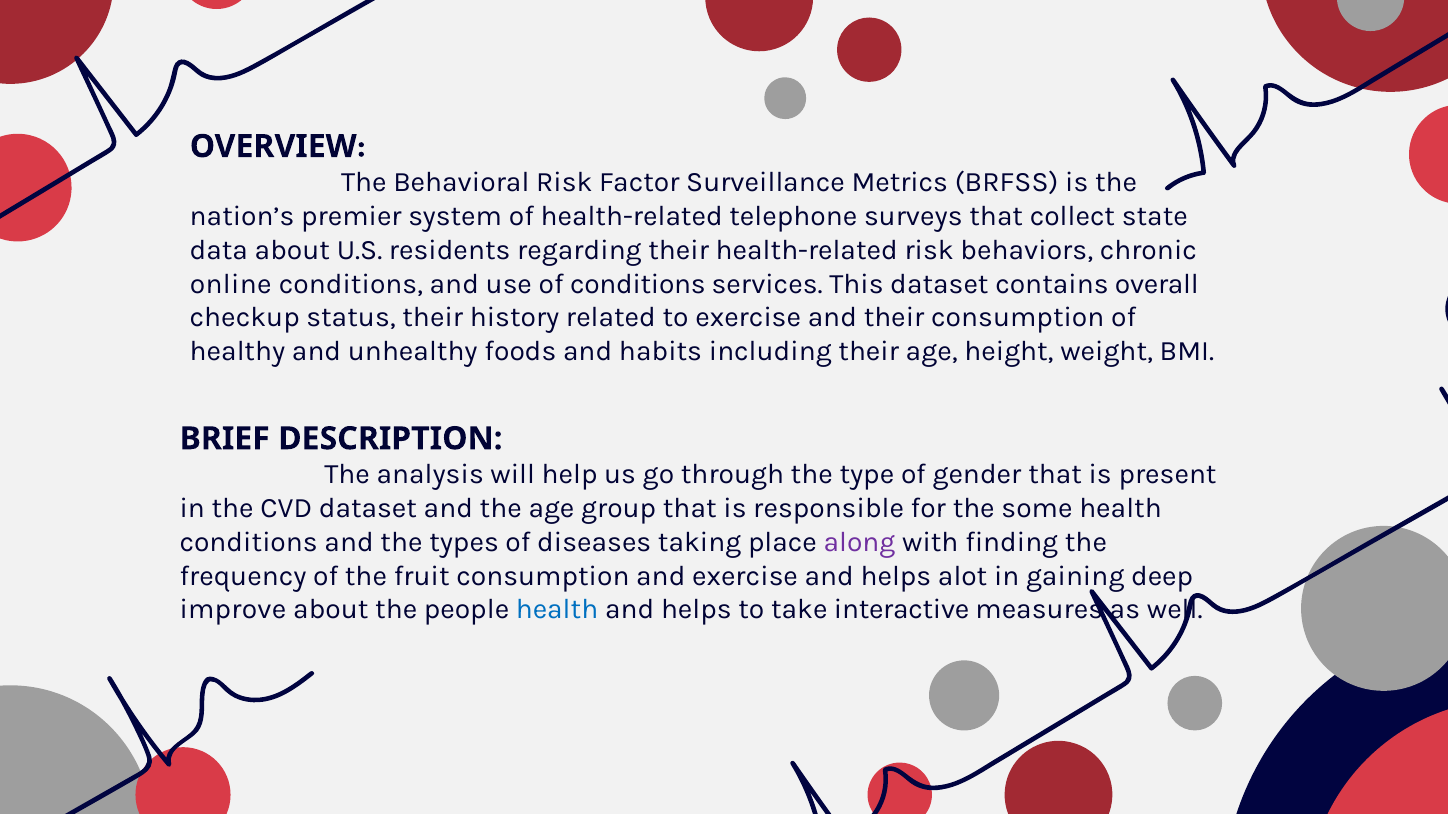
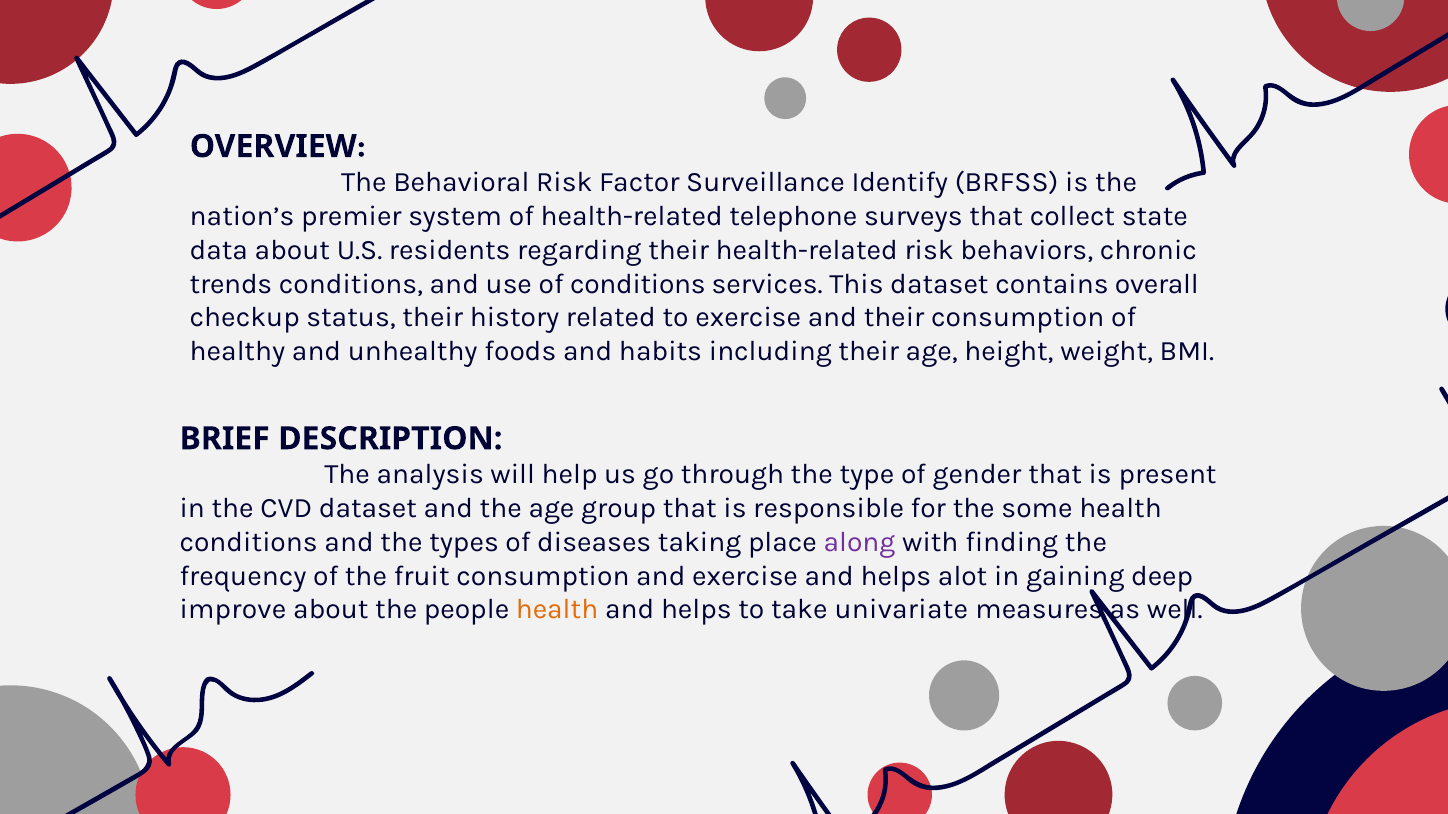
Metrics: Metrics -> Identify
online: online -> trends
health at (557, 610) colour: blue -> orange
interactive: interactive -> univariate
